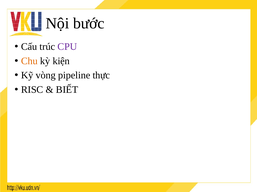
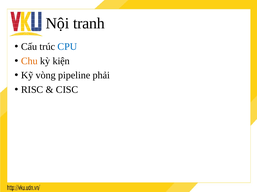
bước: bước -> tranh
CPU colour: purple -> blue
thực: thực -> phải
BIẾT: BIẾT -> CISC
